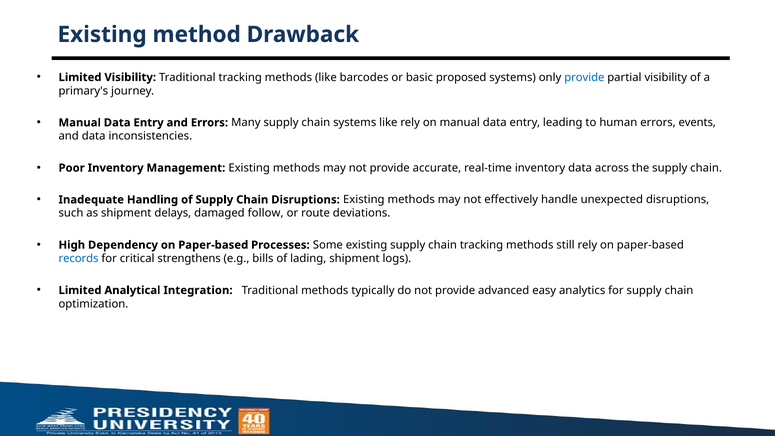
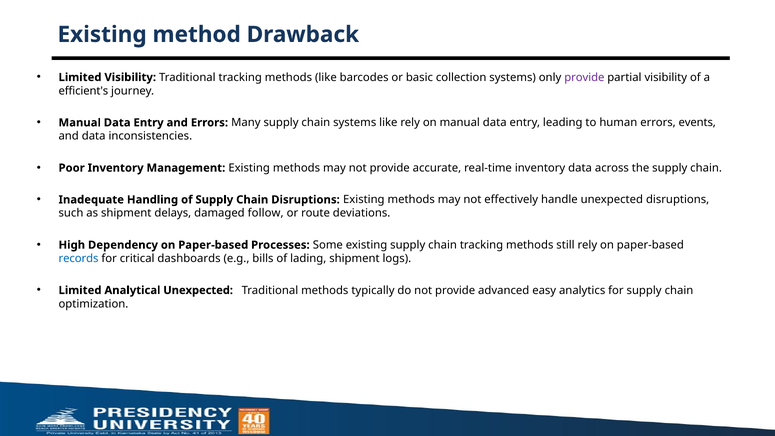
proposed: proposed -> collection
provide at (584, 77) colour: blue -> purple
primary's: primary's -> efficient's
strengthens: strengthens -> dashboards
Analytical Integration: Integration -> Unexpected
